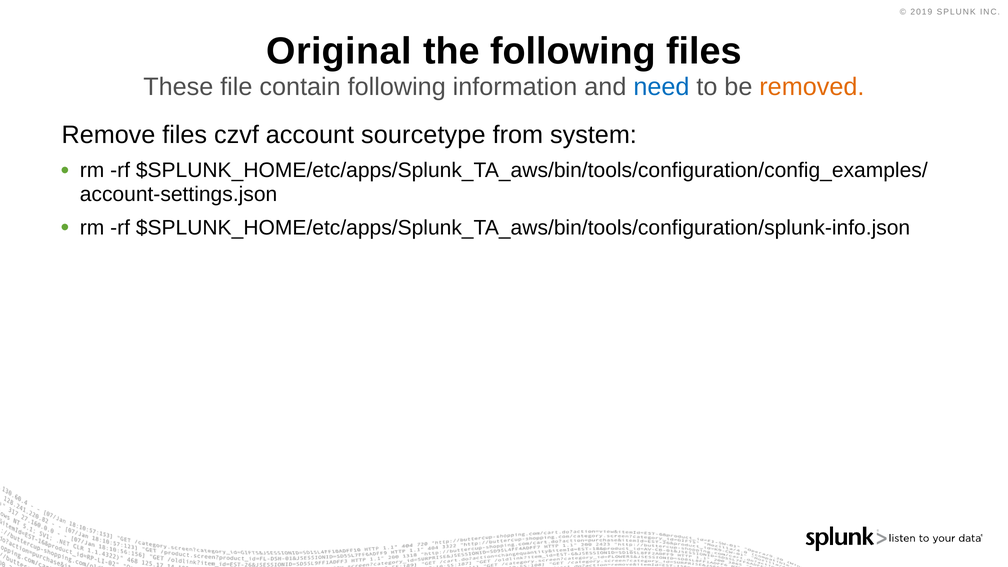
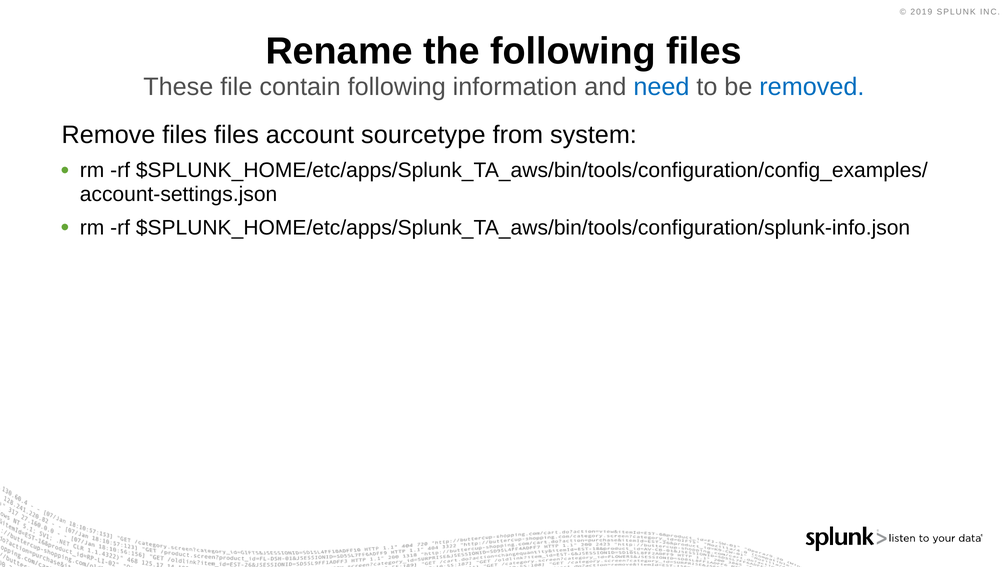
Original: Original -> Rename
removed colour: orange -> blue
files czvf: czvf -> files
